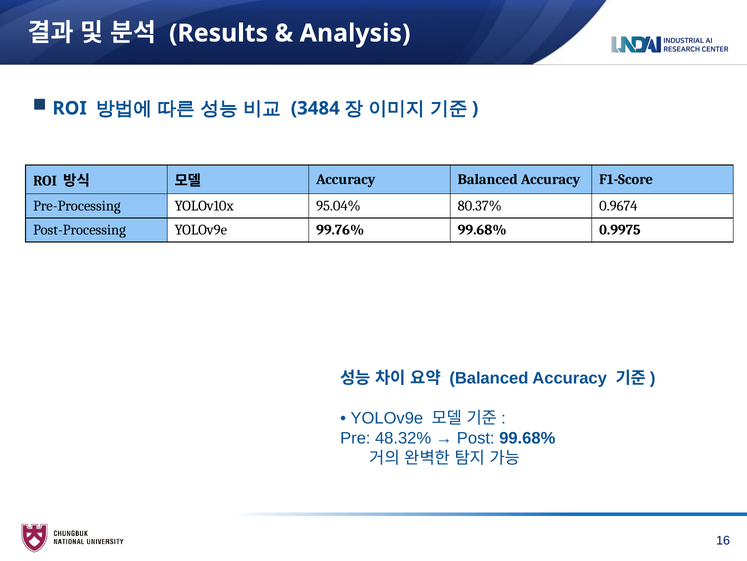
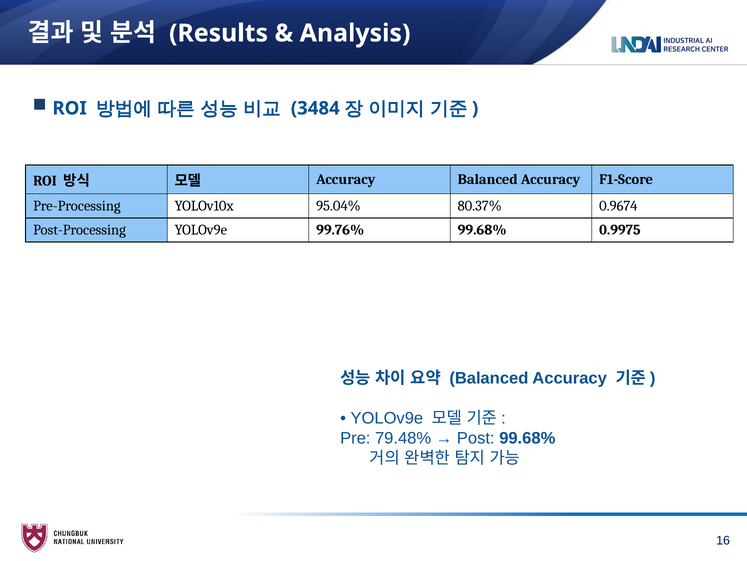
48.32%: 48.32% -> 79.48%
